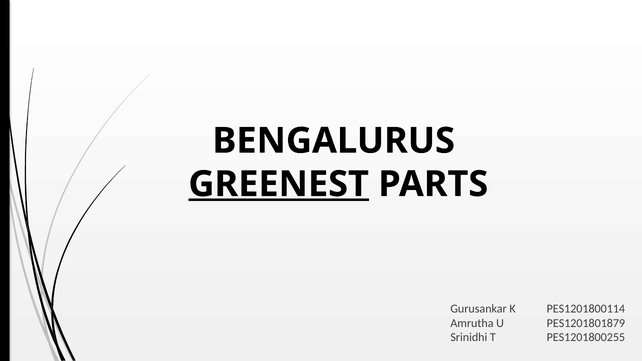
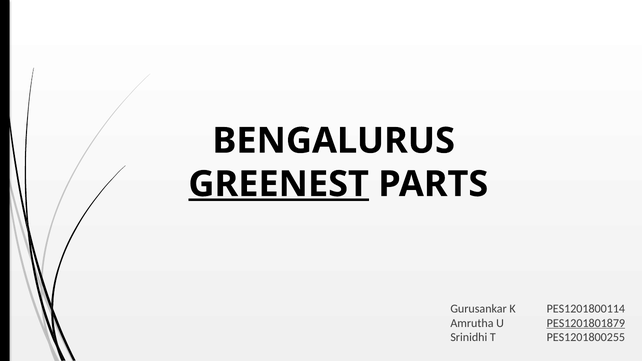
PES1201801879 underline: none -> present
